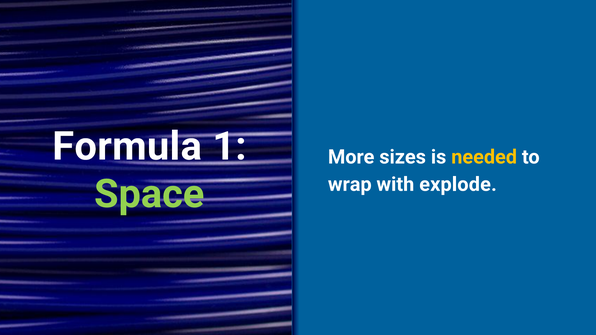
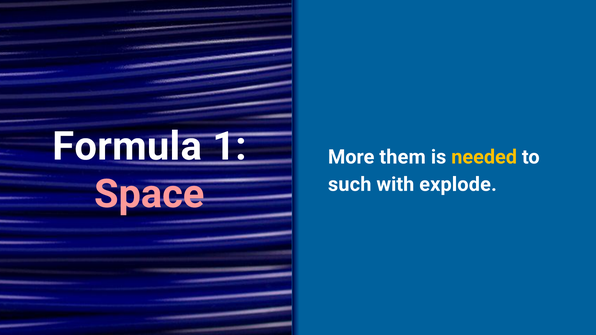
sizes: sizes -> them
wrap: wrap -> such
Space colour: light green -> pink
